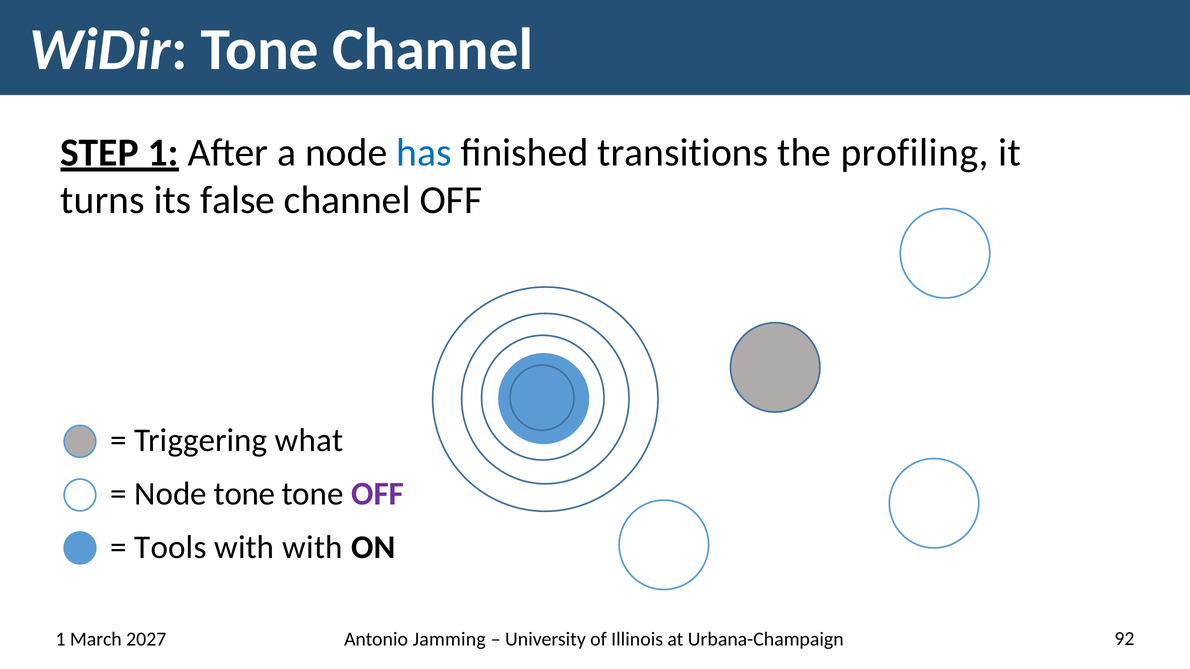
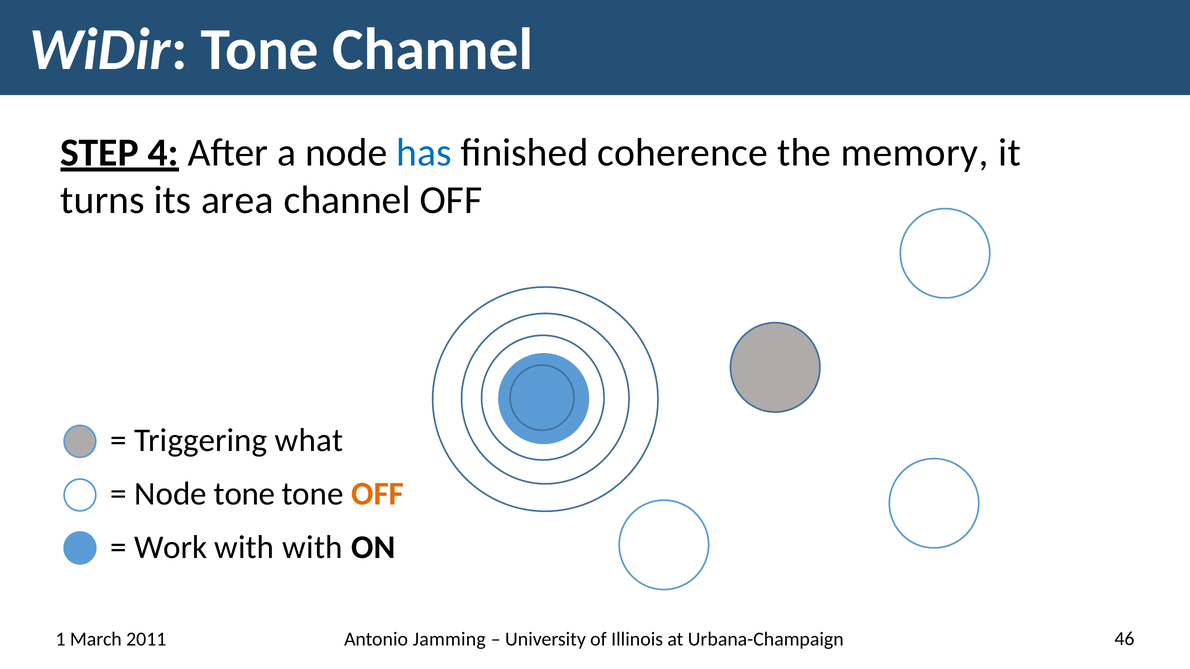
STEP 1: 1 -> 4
transitions: transitions -> coherence
profiling: profiling -> memory
false: false -> area
OFF at (378, 494) colour: purple -> orange
Tools: Tools -> Work
2027: 2027 -> 2011
92: 92 -> 46
